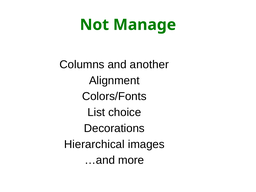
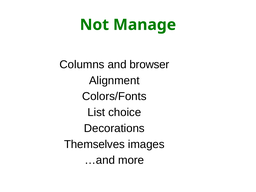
another: another -> browser
Hierarchical: Hierarchical -> Themselves
